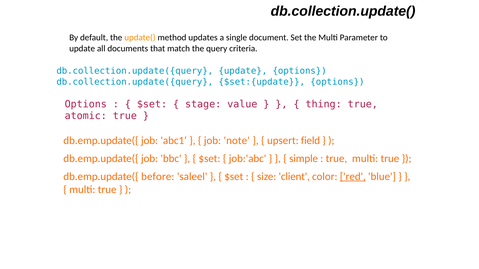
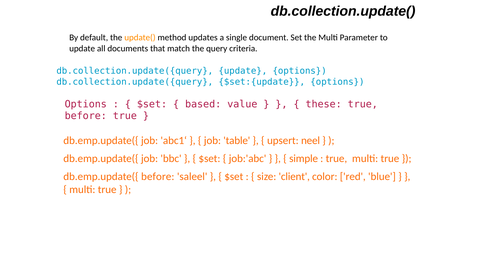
stage: stage -> based
thing: thing -> these
atomic at (86, 116): atomic -> before
note: note -> table
field: field -> neel
red underline: present -> none
